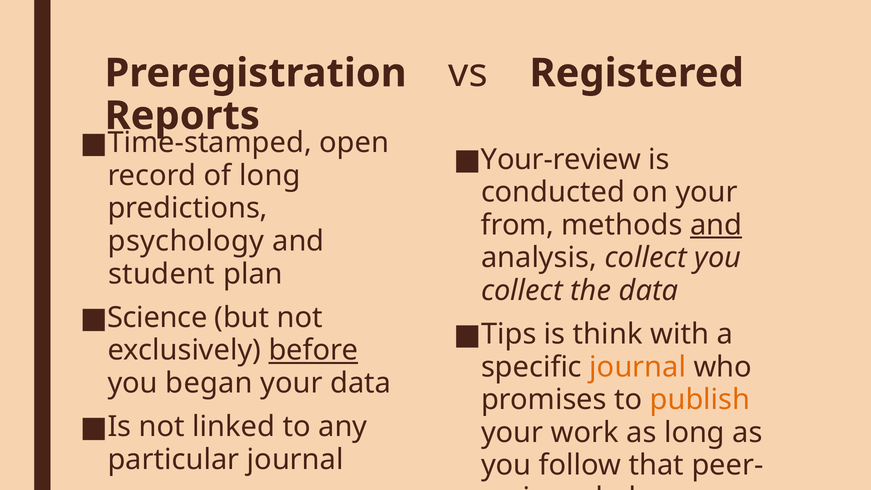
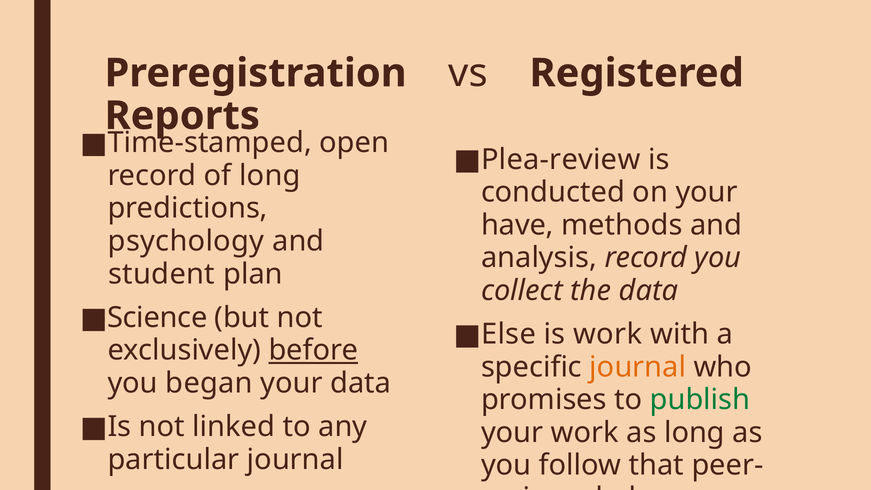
Your-review: Your-review -> Plea-review
from: from -> have
and at (716, 225) underline: present -> none
analysis collect: collect -> record
Tips: Tips -> Else
is think: think -> work
publish colour: orange -> green
